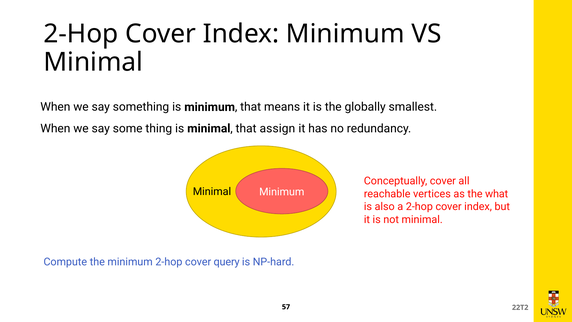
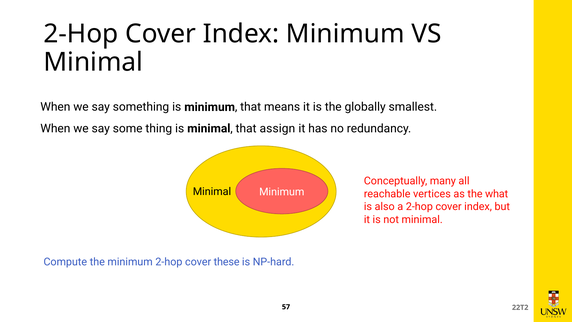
Conceptually cover: cover -> many
query: query -> these
